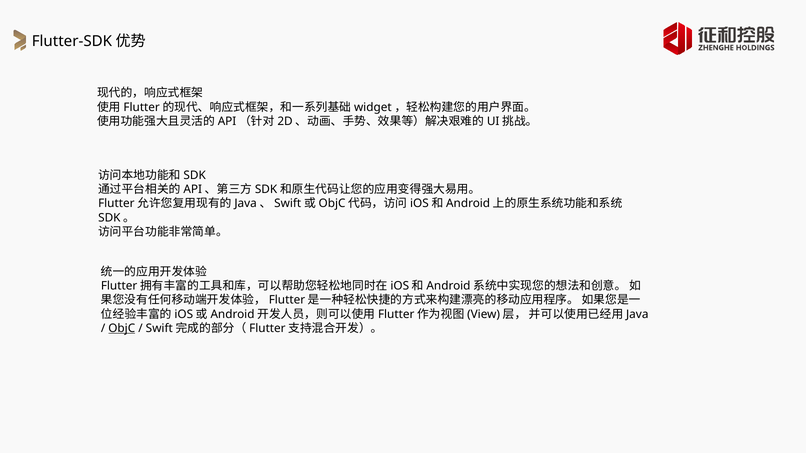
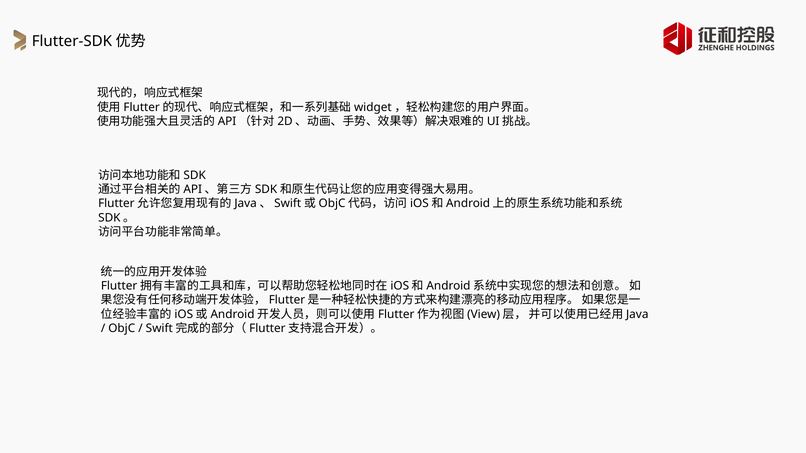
ObjC underline: present -> none
